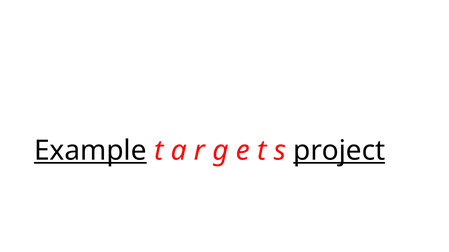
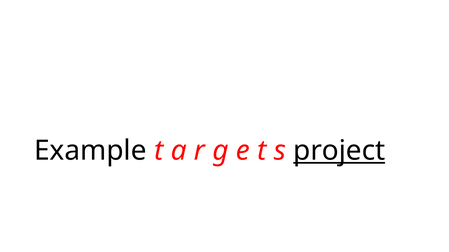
Example underline: present -> none
